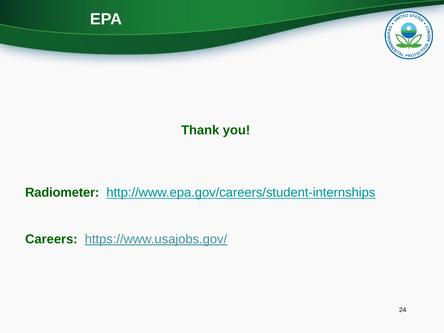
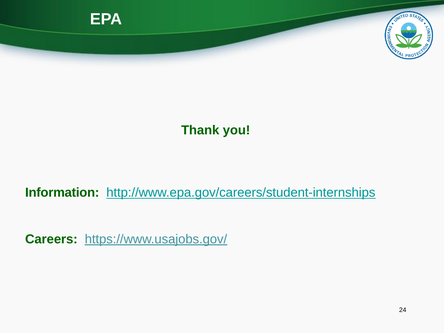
Radiometer: Radiometer -> Information
